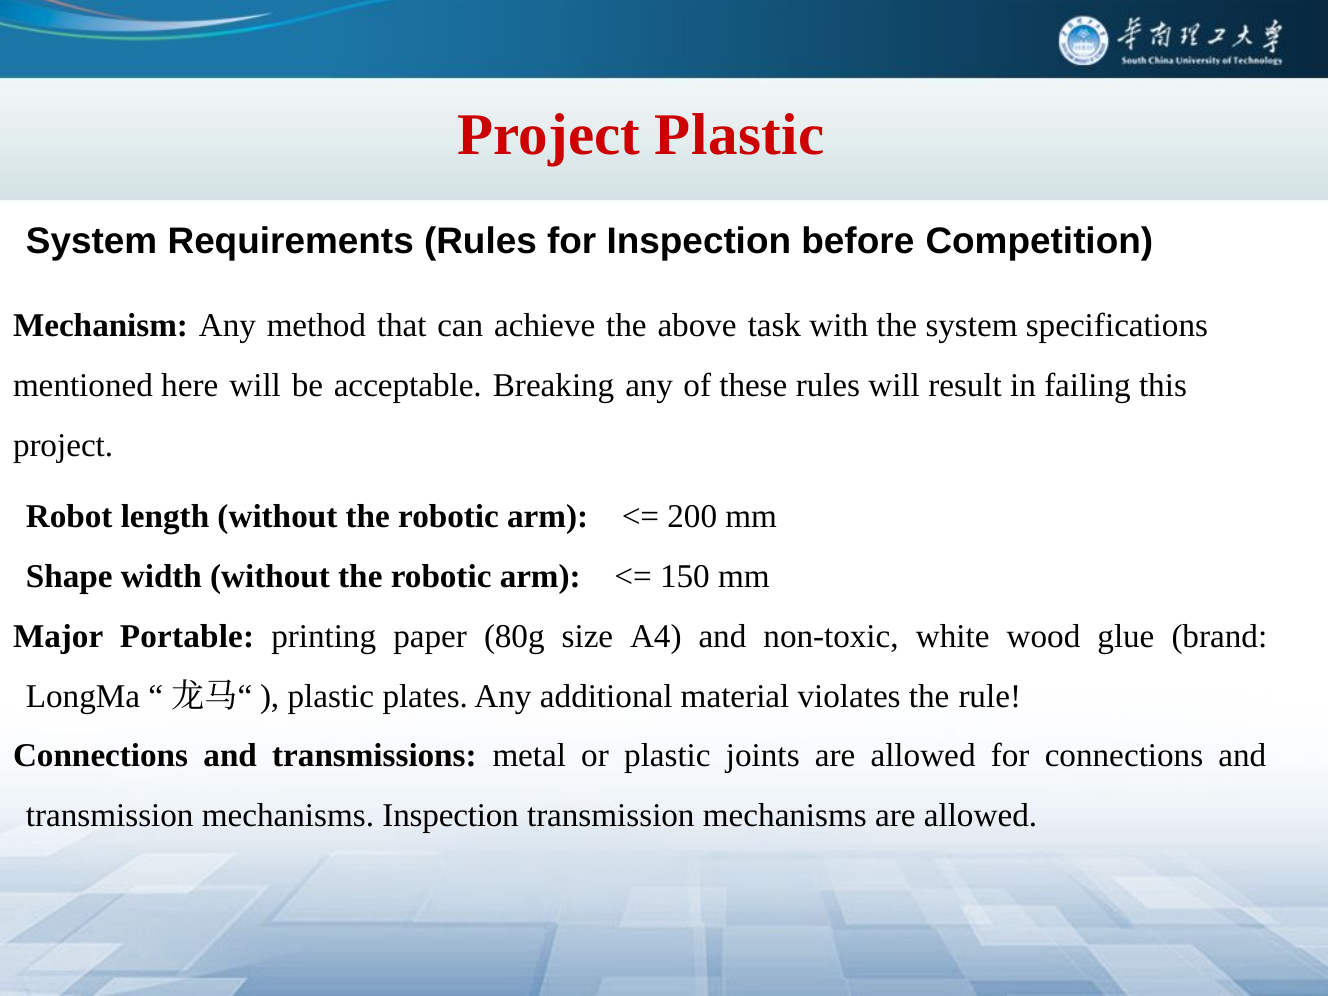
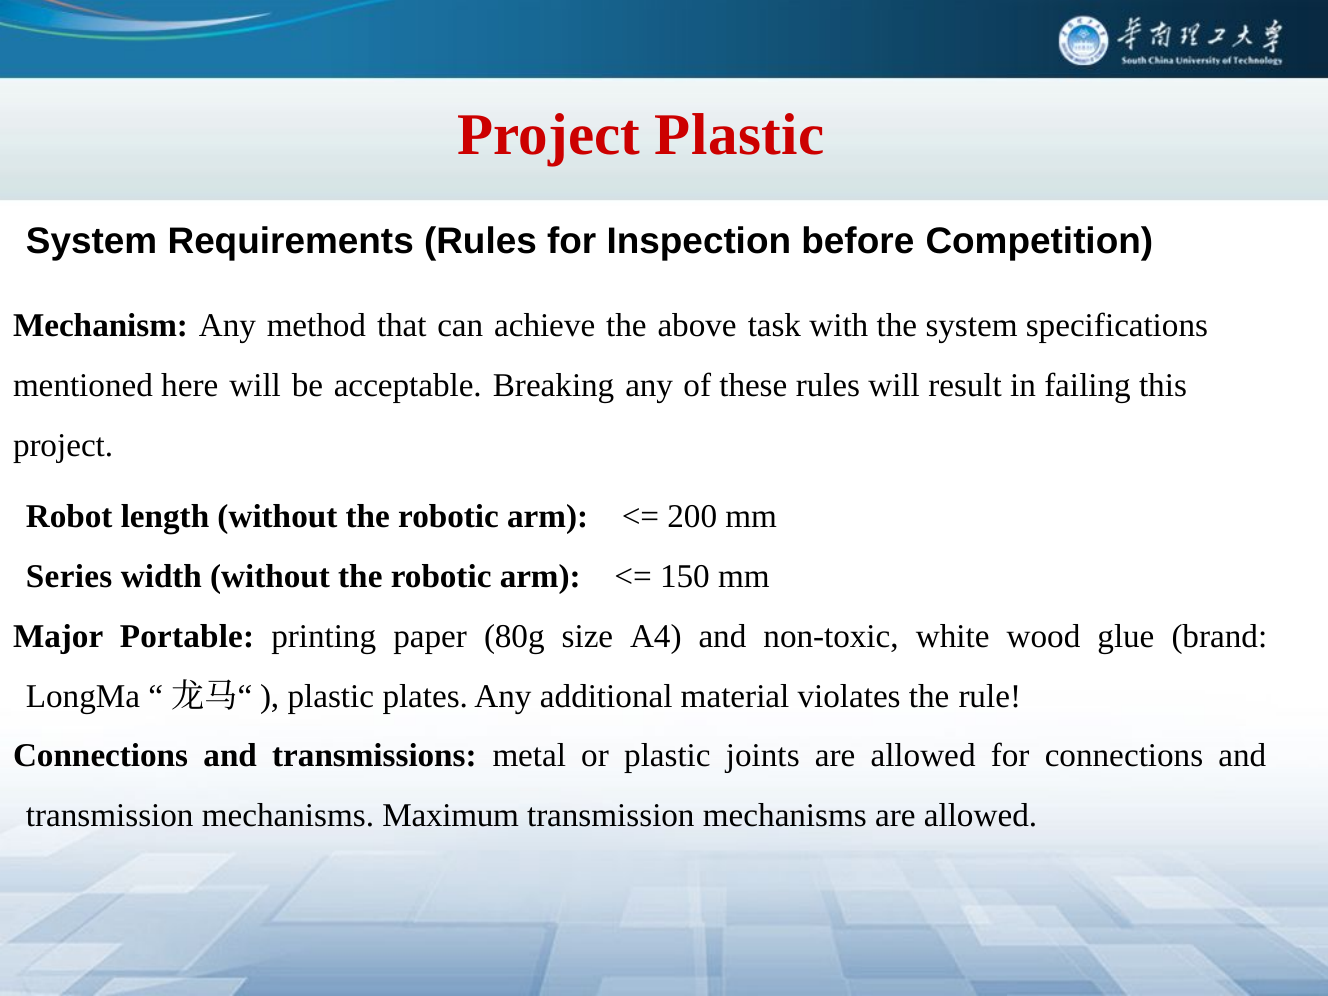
Shape: Shape -> Series
mechanisms Inspection: Inspection -> Maximum
